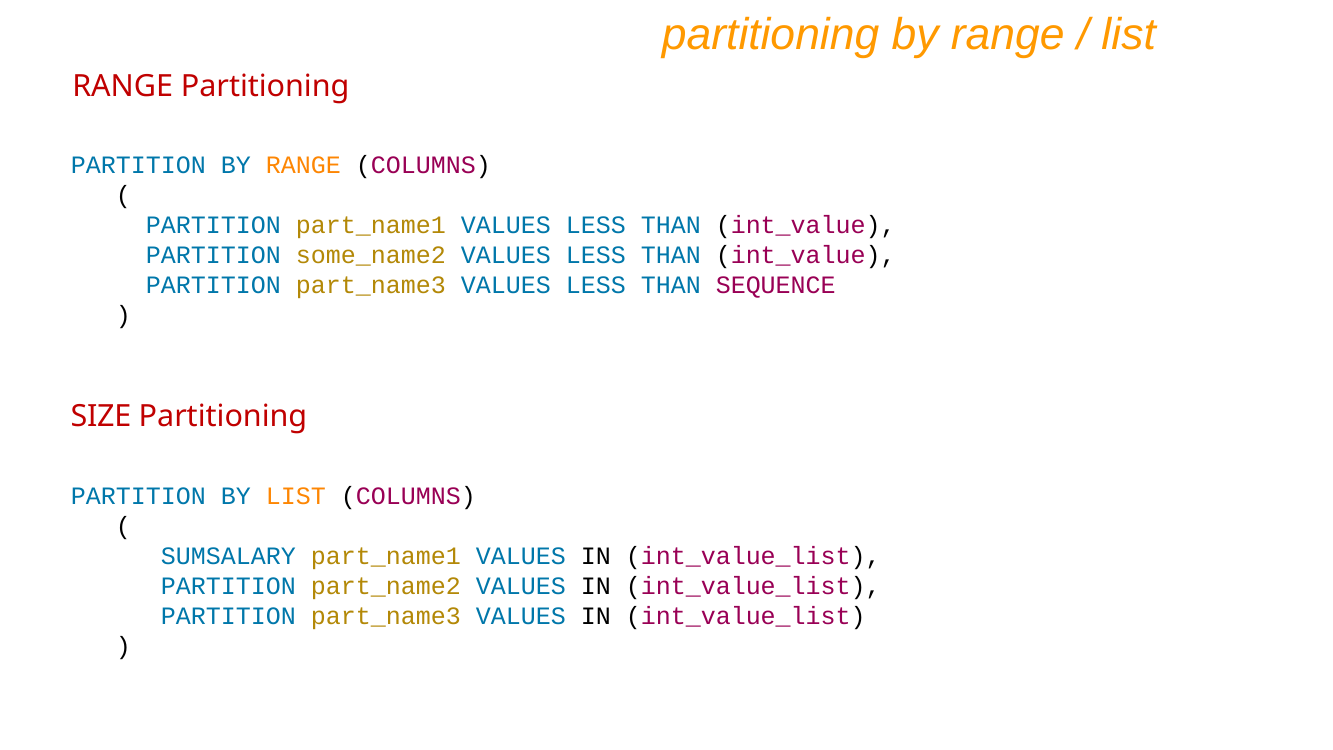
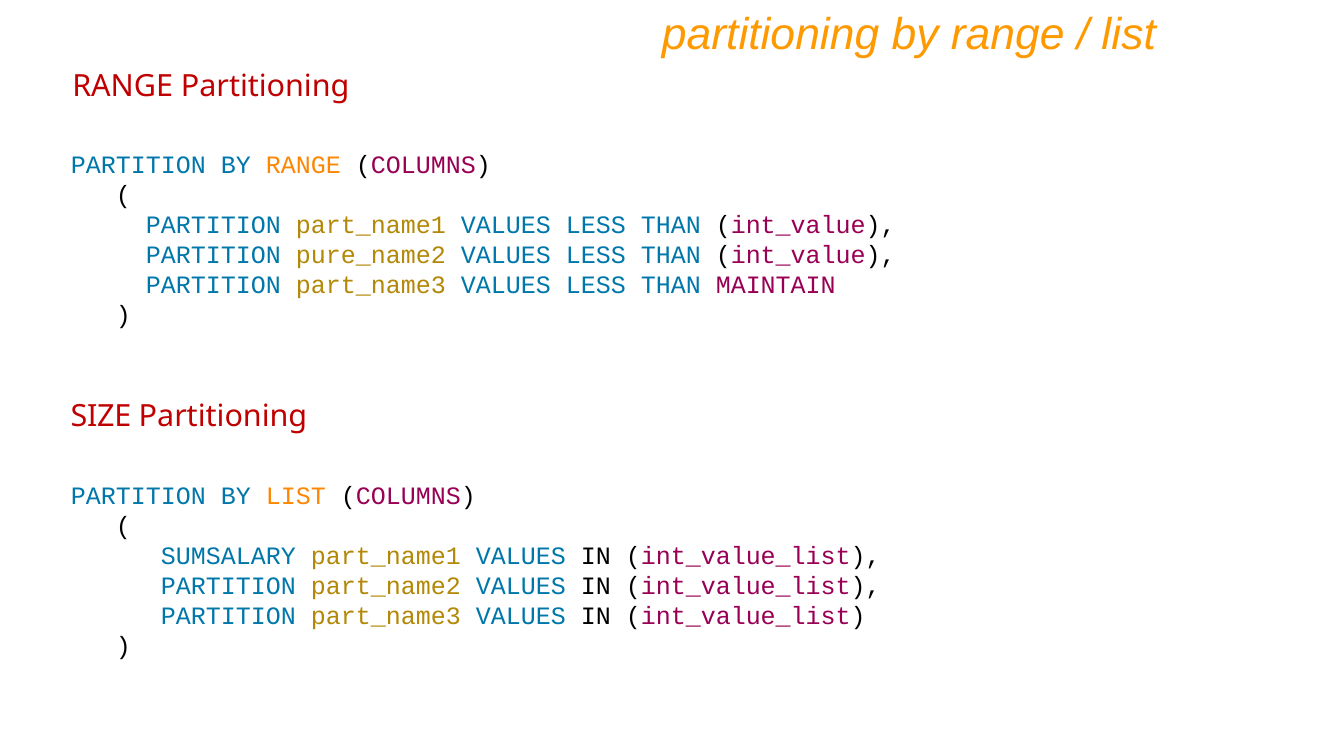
some_name2: some_name2 -> pure_name2
SEQUENCE: SEQUENCE -> MAINTAIN
